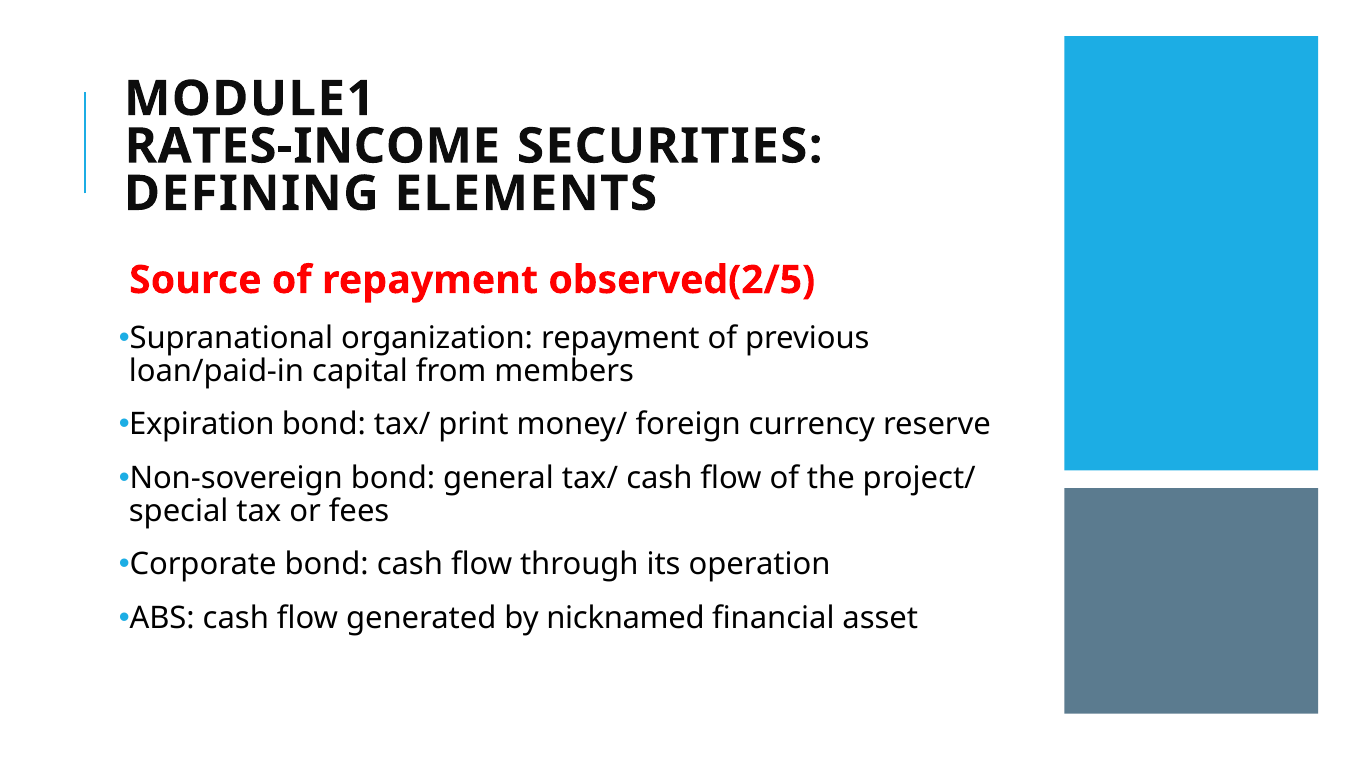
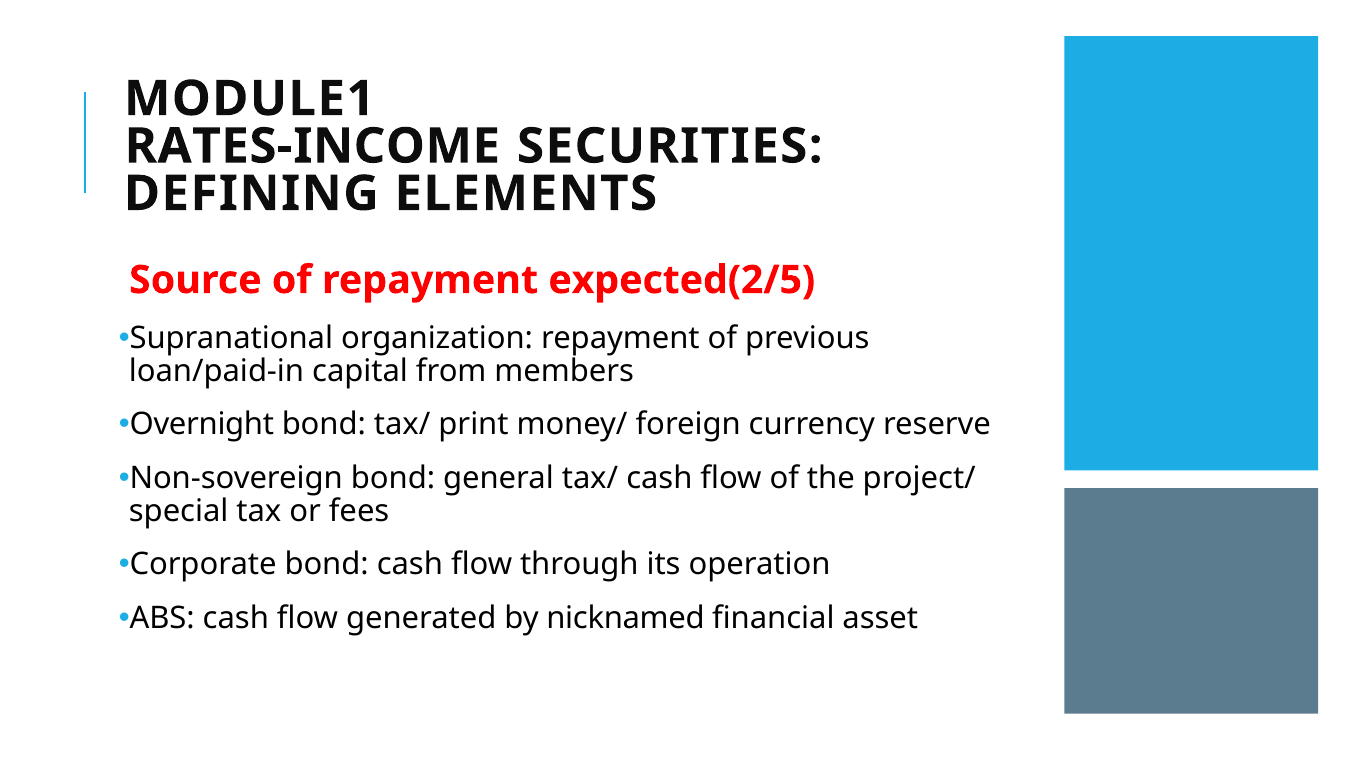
observed(2/5: observed(2/5 -> expected(2/5
Expiration: Expiration -> Overnight
